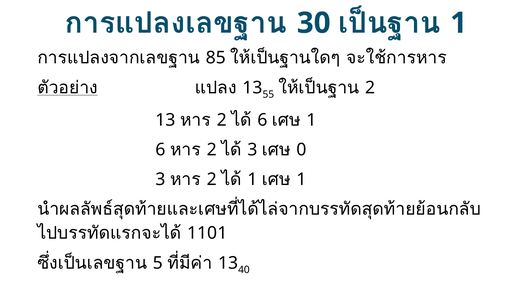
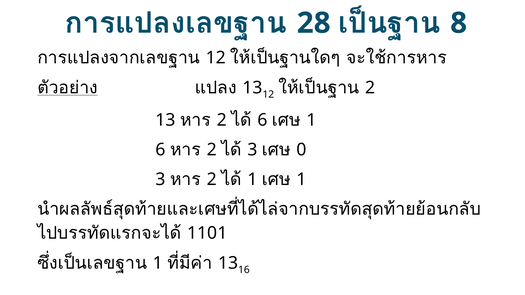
30: 30 -> 28
1 at (459, 23): 1 -> 8
85 at (216, 58): 85 -> 12
13 55: 55 -> 12
5 at (158, 263): 5 -> 1
40: 40 -> 16
